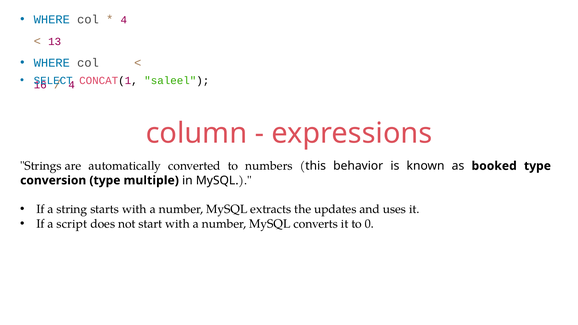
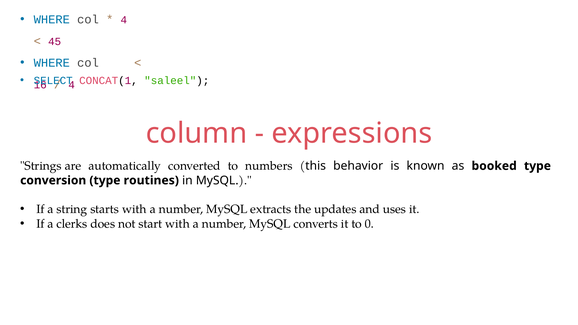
13: 13 -> 45
multiple: multiple -> routines
script: script -> clerks
